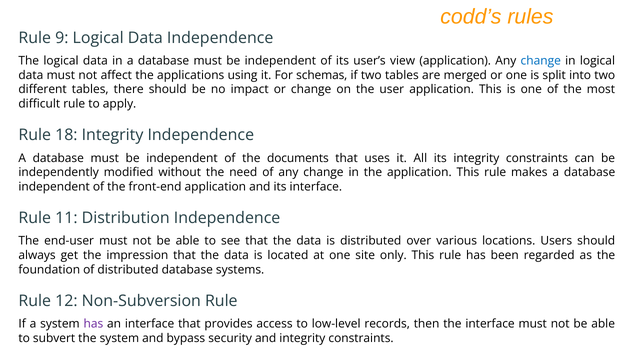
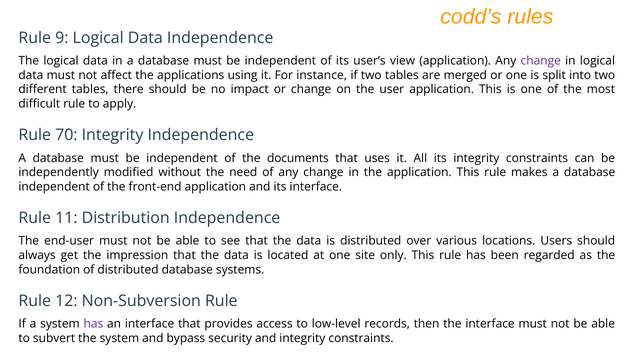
change at (541, 61) colour: blue -> purple
schemas: schemas -> instance
18: 18 -> 70
